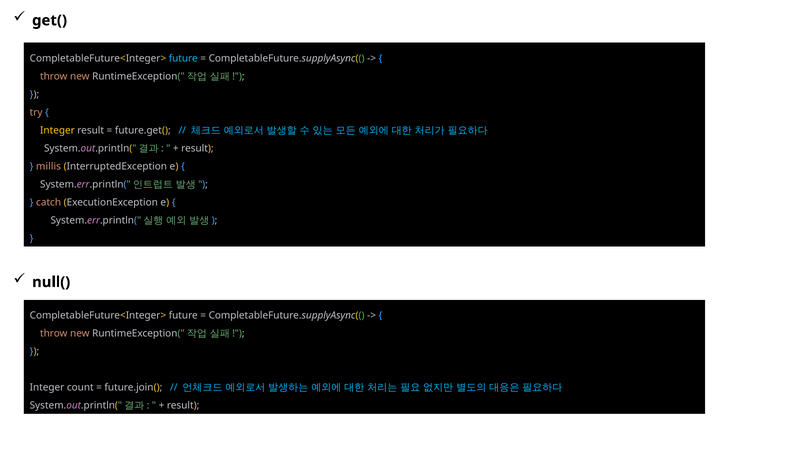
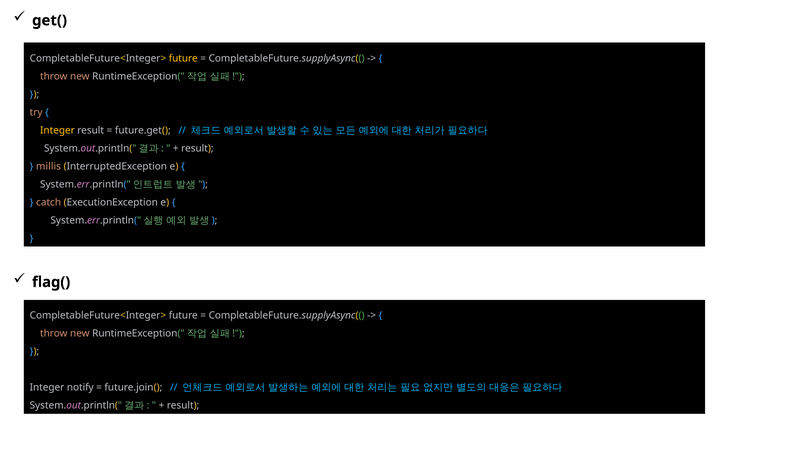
future at (183, 58) colour: light blue -> yellow
null(: null( -> flag(
count: count -> notify
